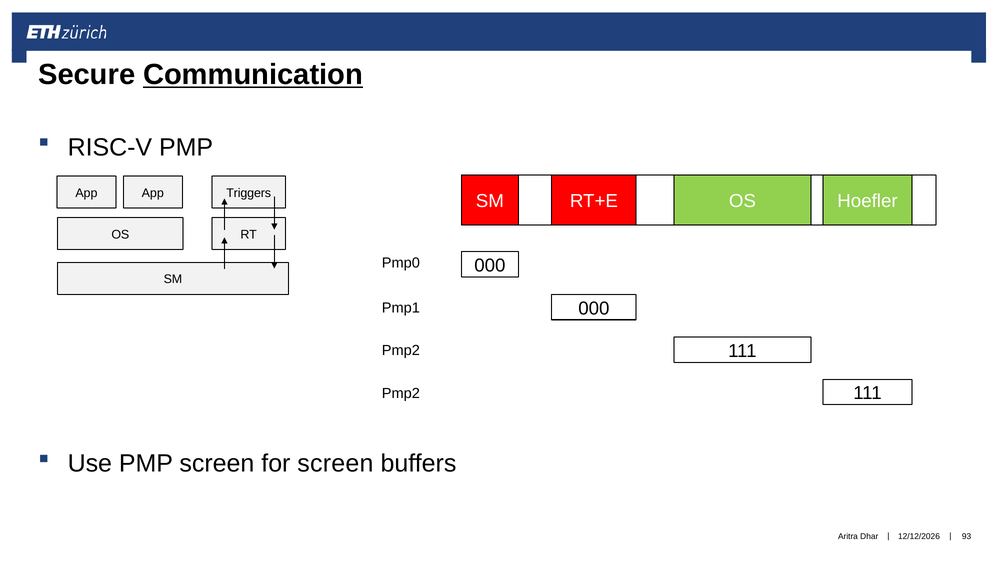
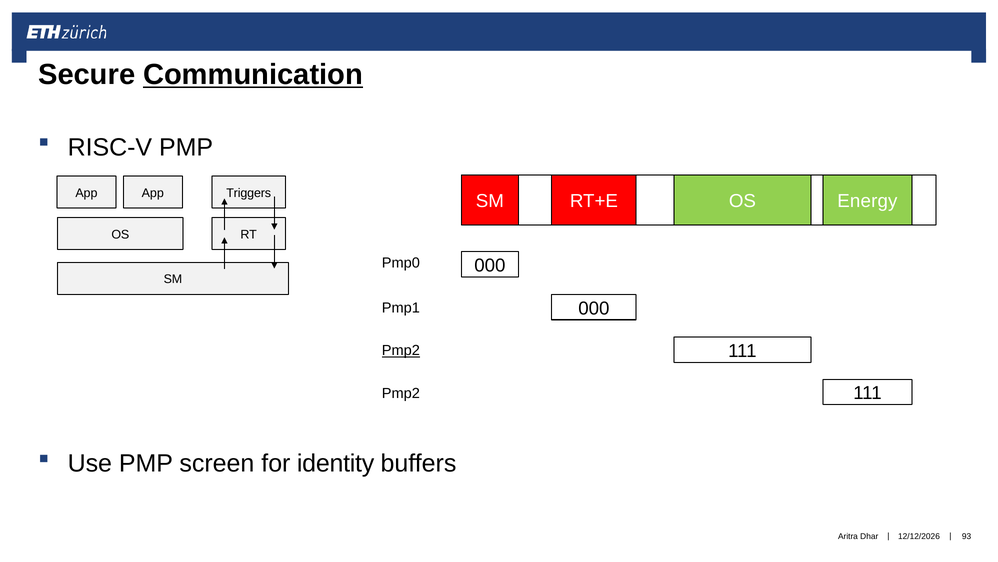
Hoefler: Hoefler -> Energy
Pmp2 at (401, 350) underline: none -> present
for screen: screen -> identity
